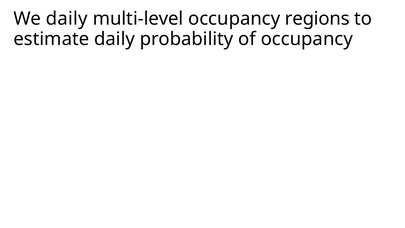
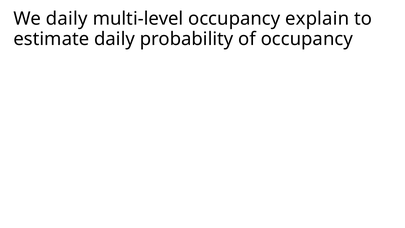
regions: regions -> explain
